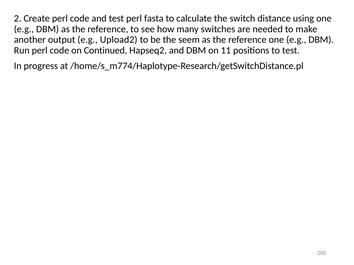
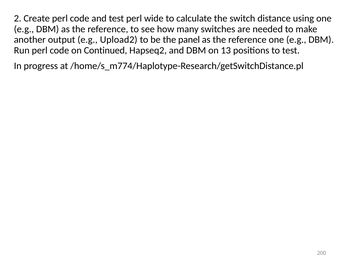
fasta: fasta -> wide
seem: seem -> panel
11: 11 -> 13
